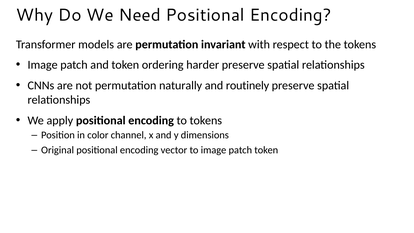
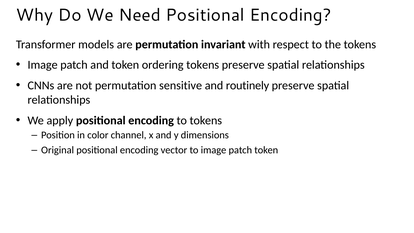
ordering harder: harder -> tokens
naturally: naturally -> sensitive
